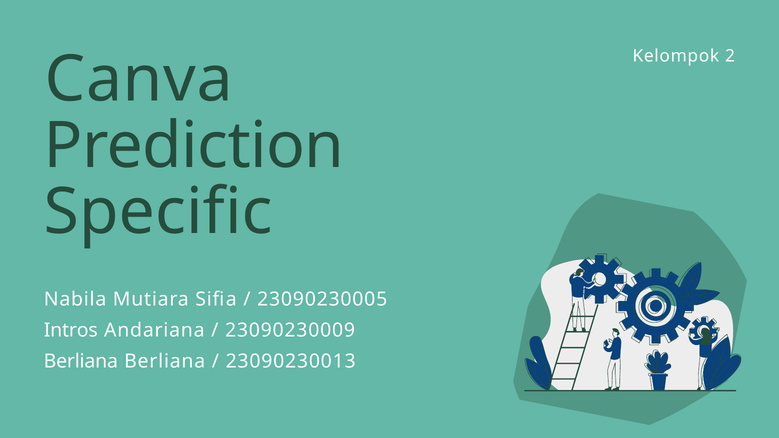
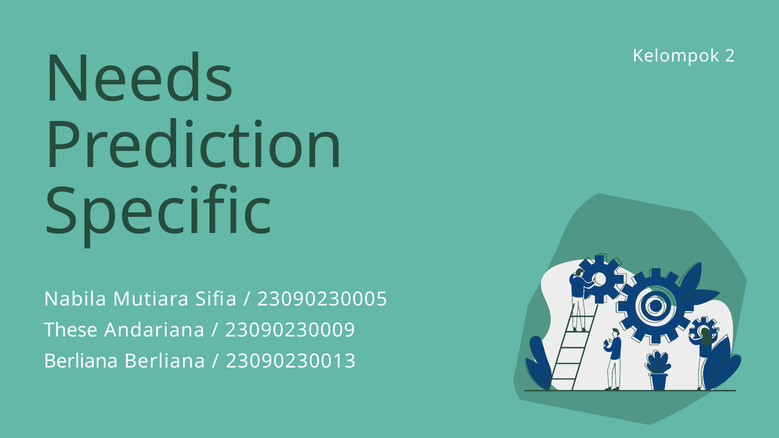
Canva: Canva -> Needs
Intros: Intros -> These
